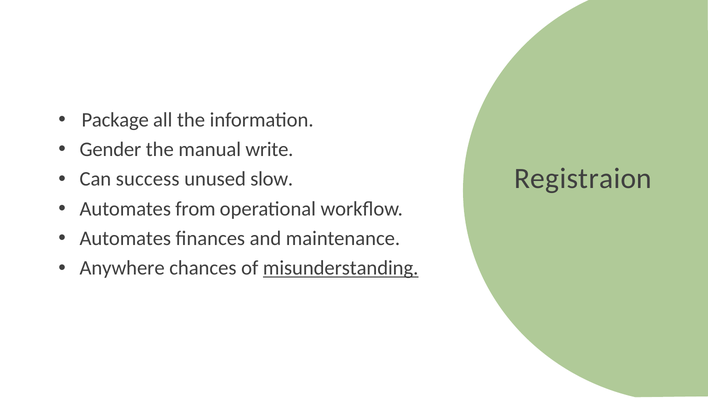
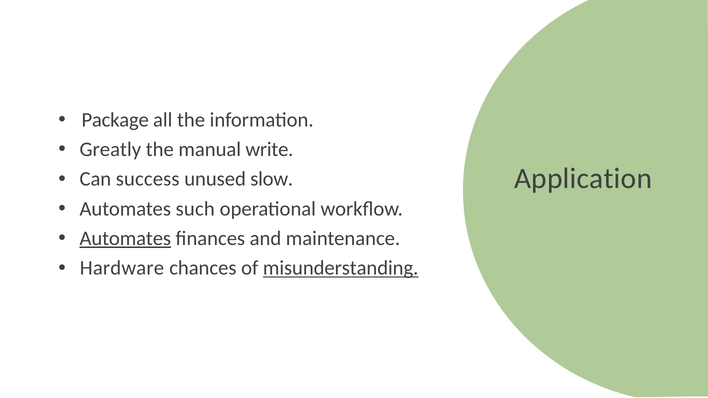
Gender: Gender -> Greatly
Registraion: Registraion -> Application
from: from -> such
Automates at (125, 239) underline: none -> present
Anywhere: Anywhere -> Hardware
